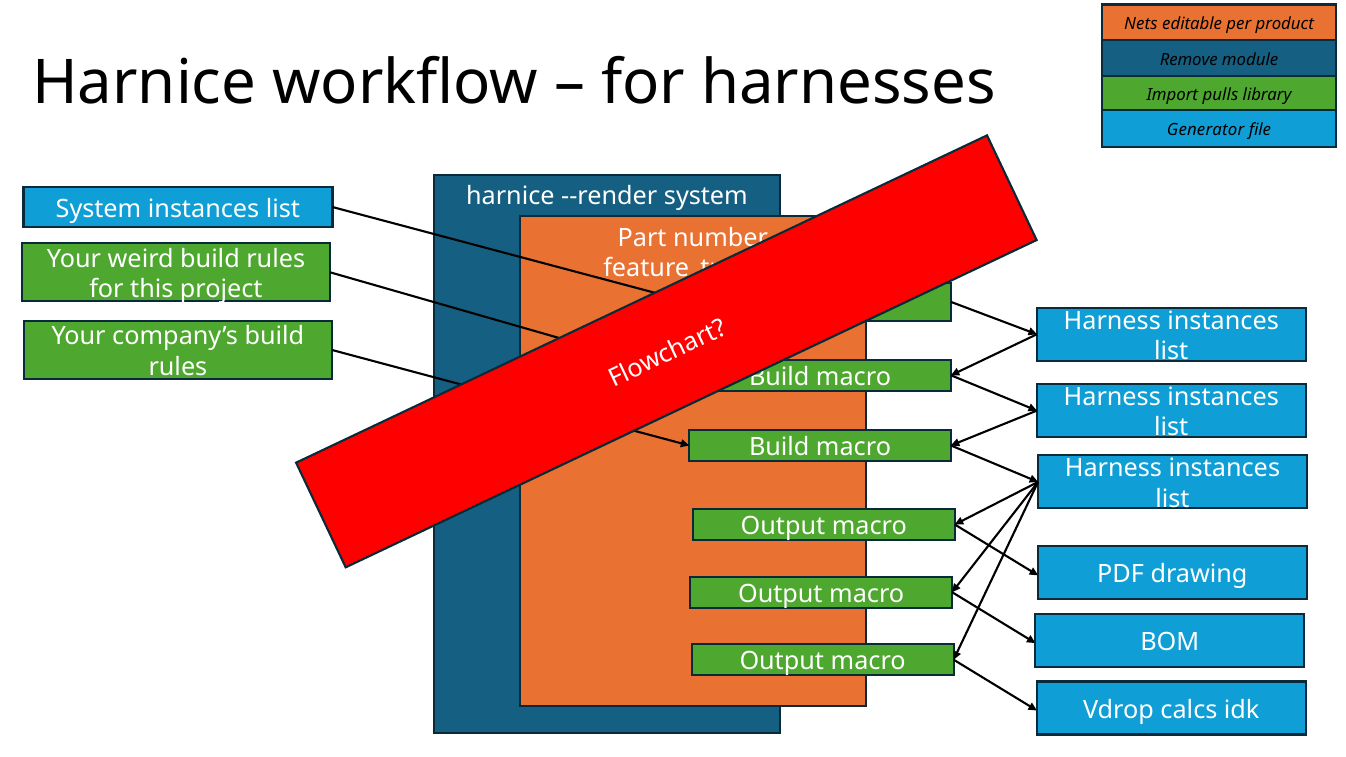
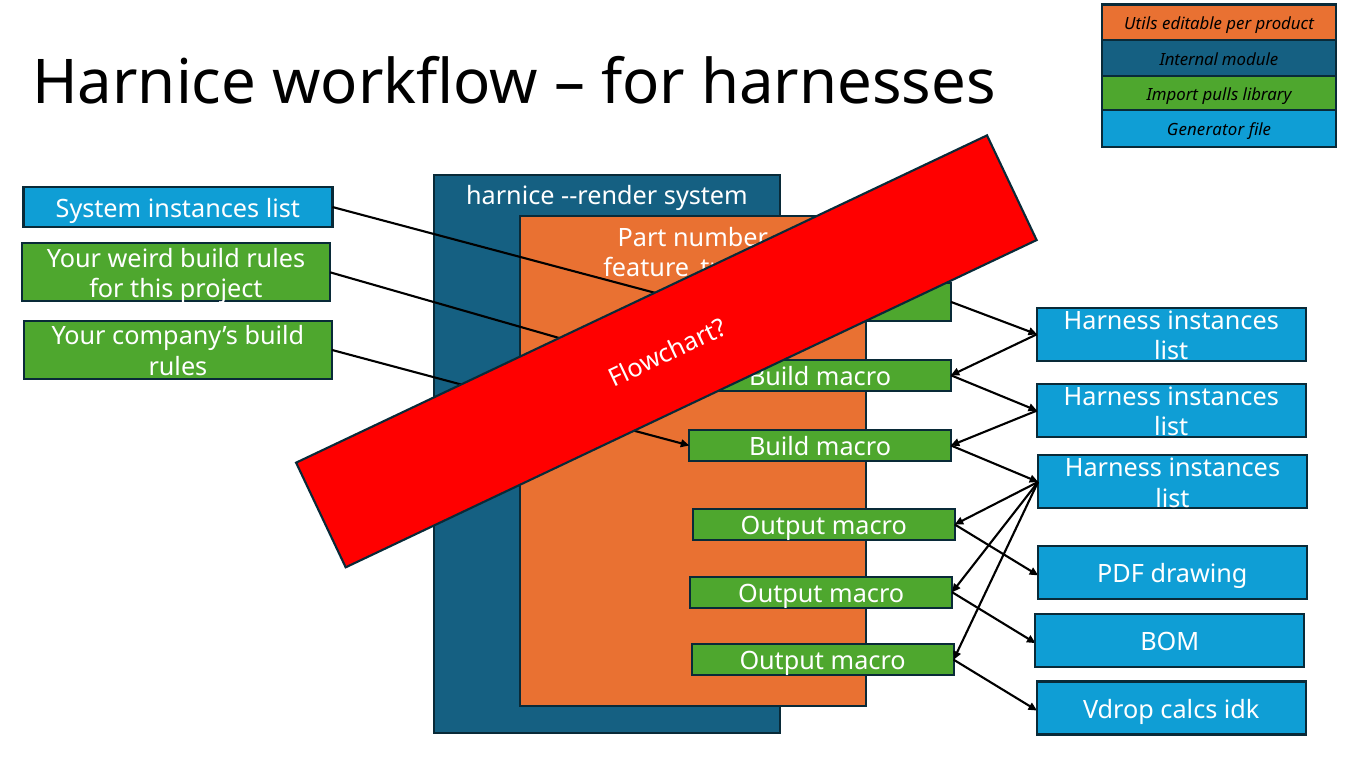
Nets: Nets -> Utils
Remove: Remove -> Internal
